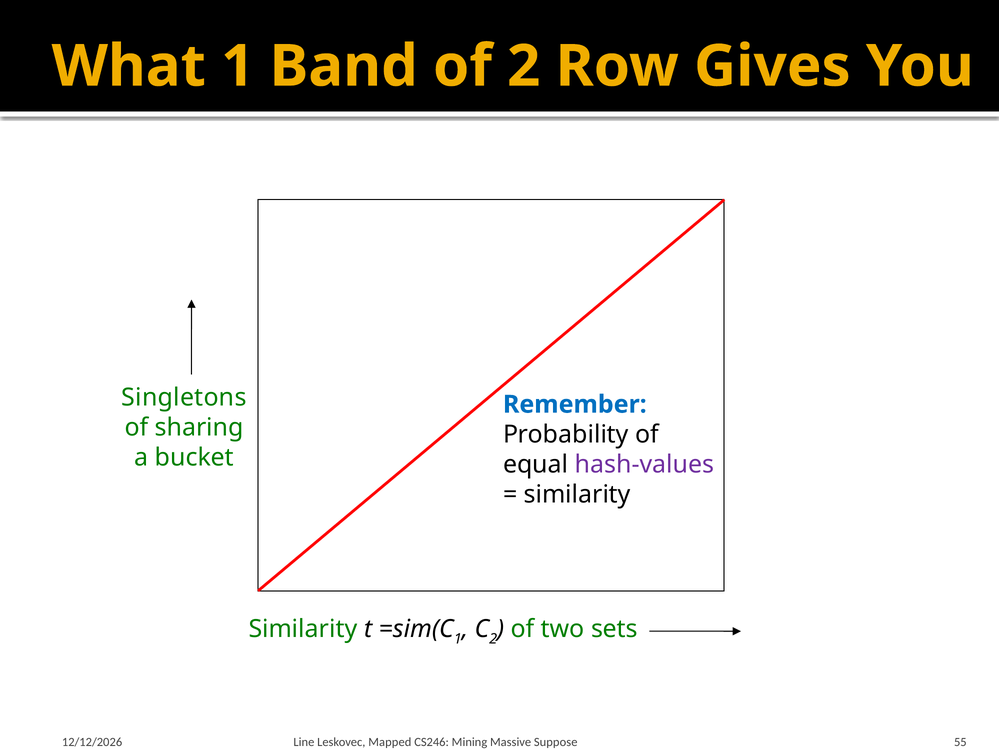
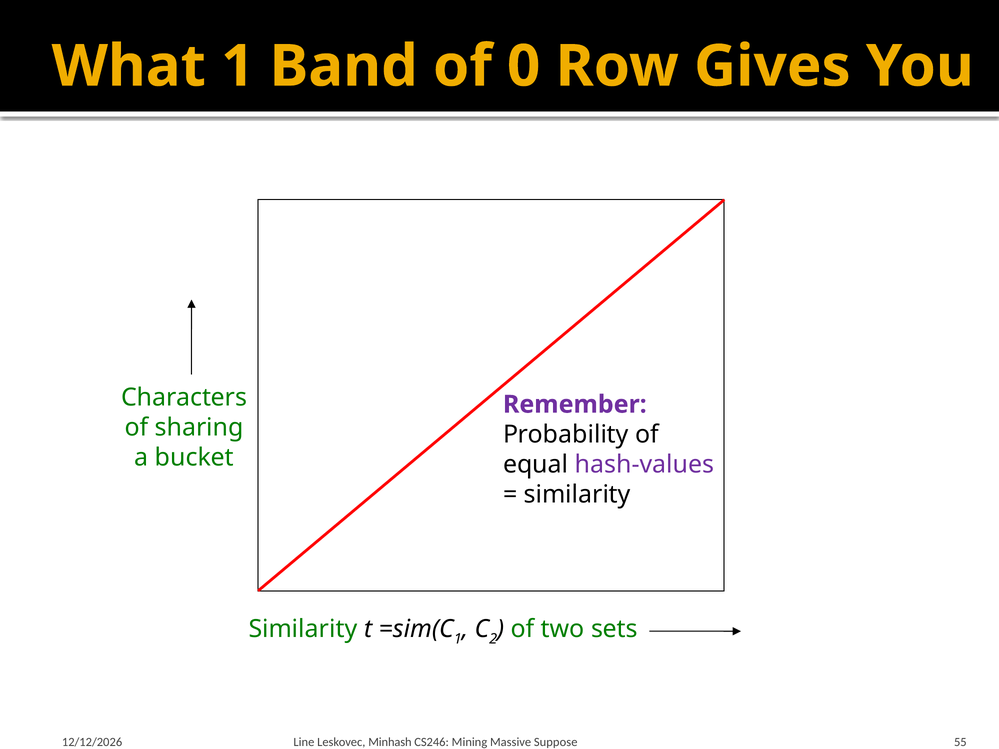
of 2: 2 -> 0
Singletons: Singletons -> Characters
Remember colour: blue -> purple
Mapped: Mapped -> Minhash
